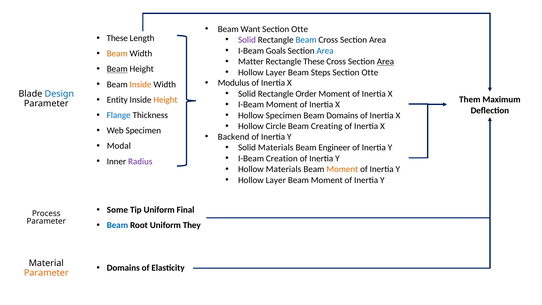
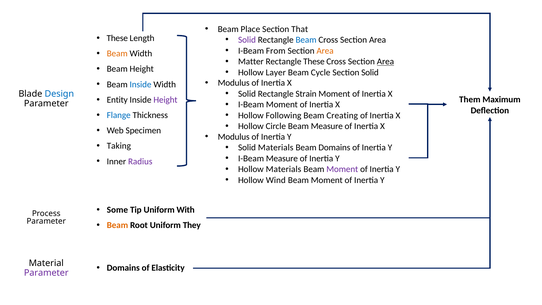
Want: Want -> Place
Otte at (300, 29): Otte -> That
Goals: Goals -> From
Area at (325, 51) colour: blue -> orange
Beam at (117, 69) underline: present -> none
Steps: Steps -> Cycle
Otte at (370, 72): Otte -> Solid
Inside at (141, 84) colour: orange -> blue
Order: Order -> Strain
Height at (165, 100) colour: orange -> purple
Hollow Specimen: Specimen -> Following
Beam Domains: Domains -> Creating
Beam Creating: Creating -> Measure
Backend at (234, 137): Backend -> Modulus
Modal: Modal -> Taking
Beam Engineer: Engineer -> Domains
I-Beam Creation: Creation -> Measure
Moment at (342, 169) colour: orange -> purple
Layer at (276, 180): Layer -> Wind
Final: Final -> With
Beam at (117, 225) colour: blue -> orange
Parameter at (46, 273) colour: orange -> purple
